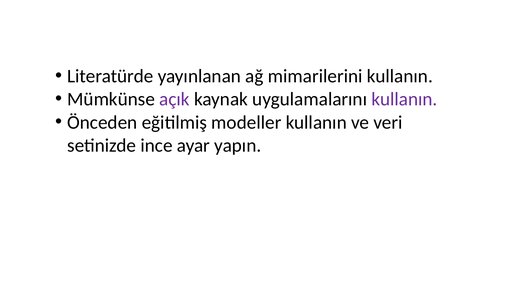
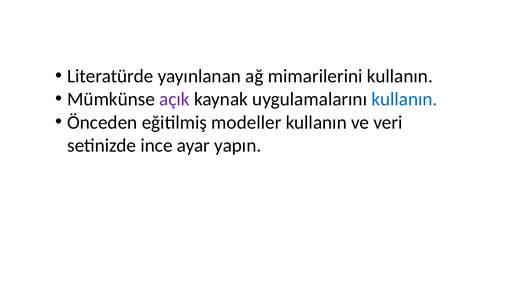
kullanın at (404, 99) colour: purple -> blue
